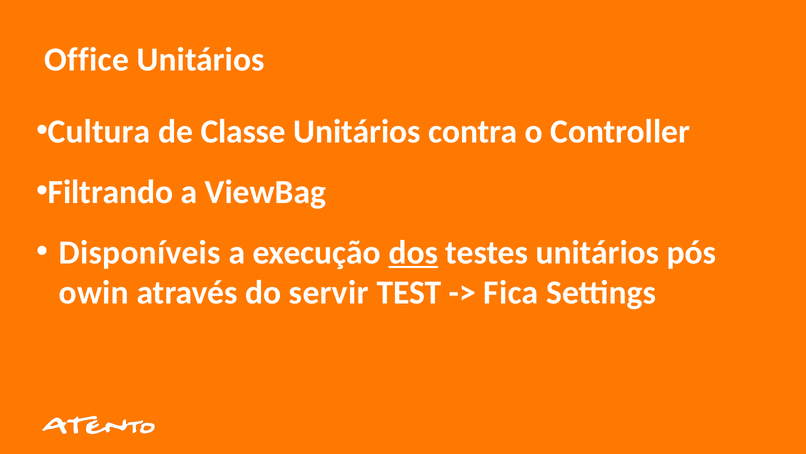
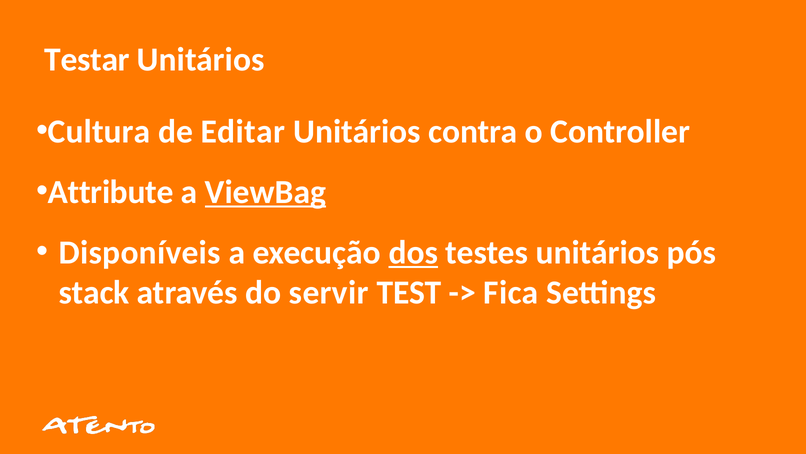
Office: Office -> Testar
Classe: Classe -> Editar
Filtrando: Filtrando -> Attribute
ViewBag underline: none -> present
owin: owin -> stack
